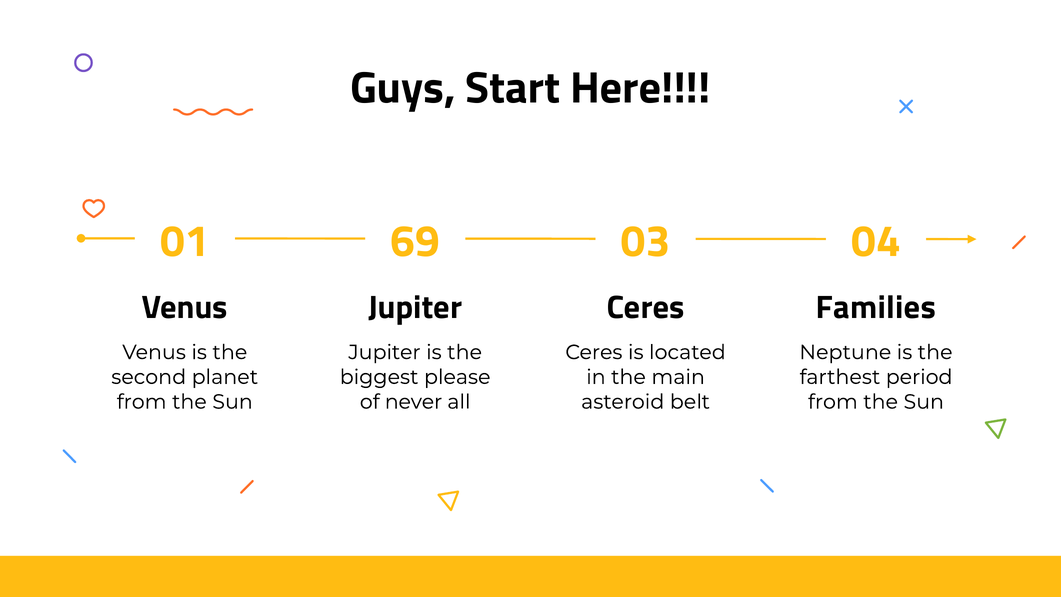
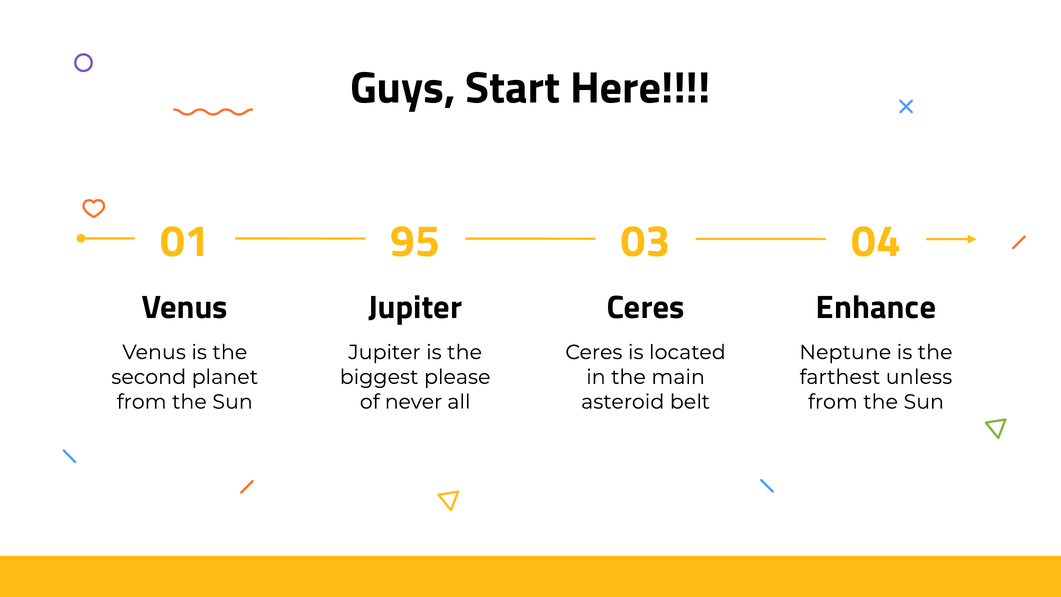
69: 69 -> 95
Families: Families -> Enhance
period: period -> unless
